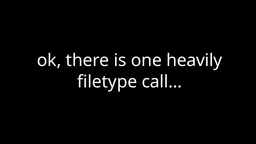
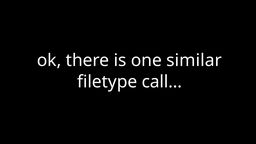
heavily: heavily -> similar
